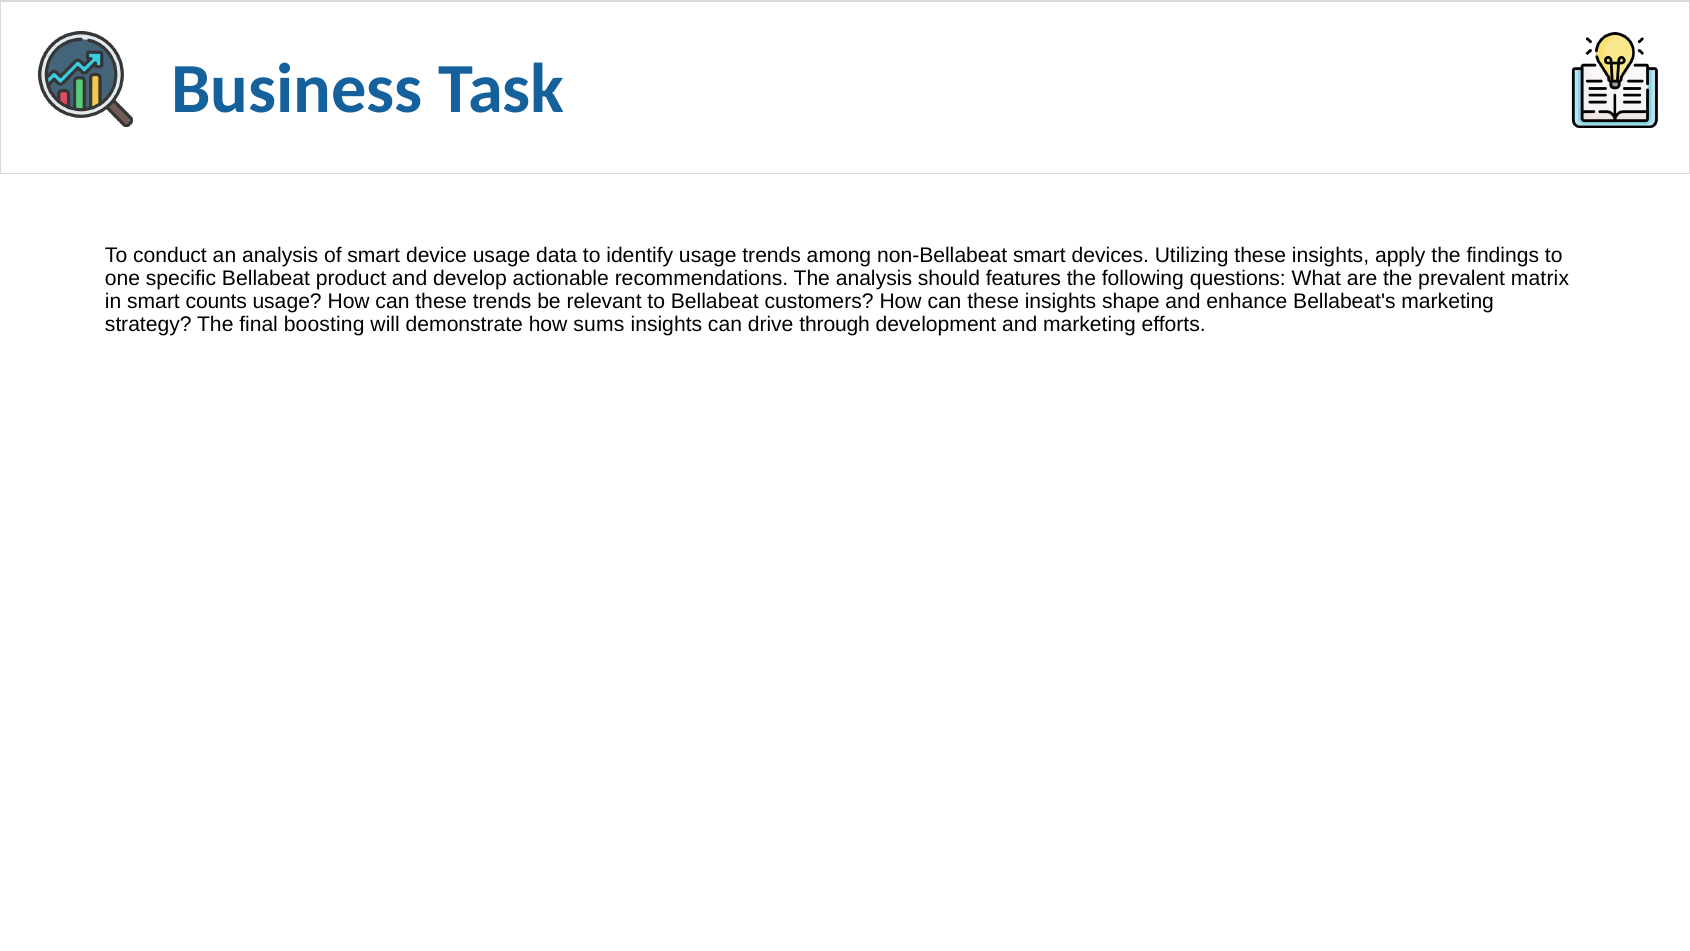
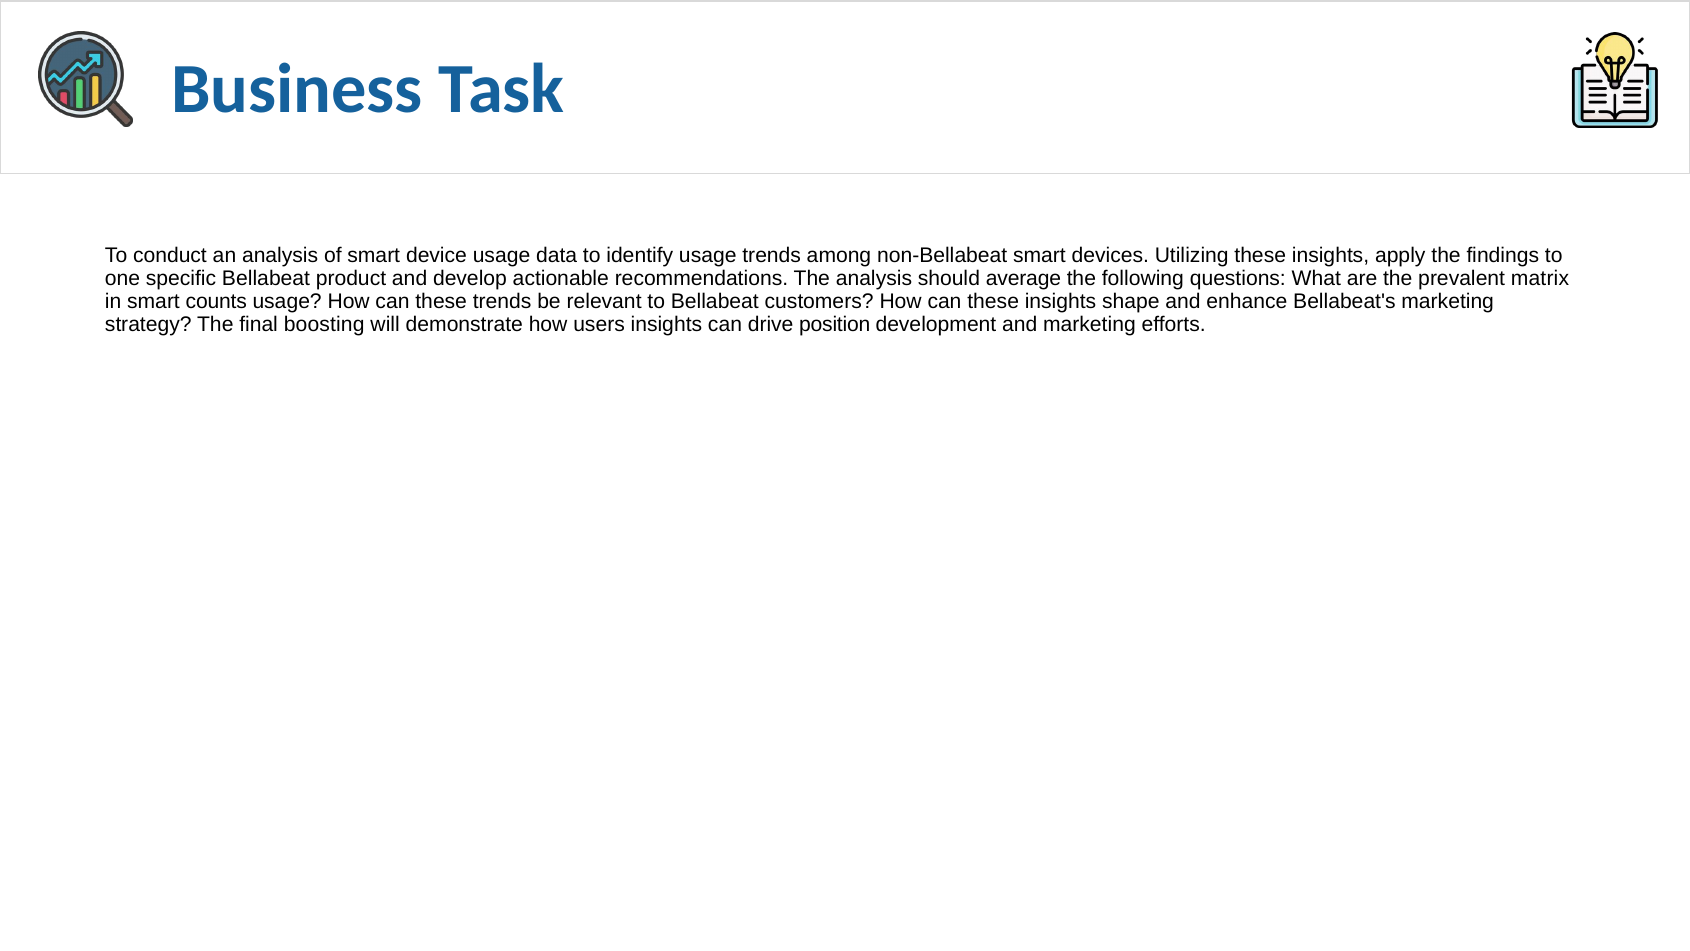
features: features -> average
sums: sums -> users
through: through -> position
